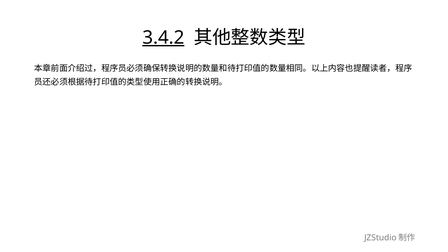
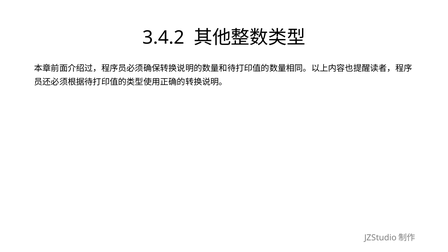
3.4.2 underline: present -> none
